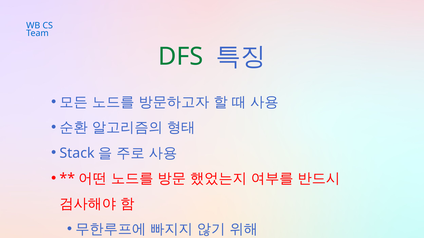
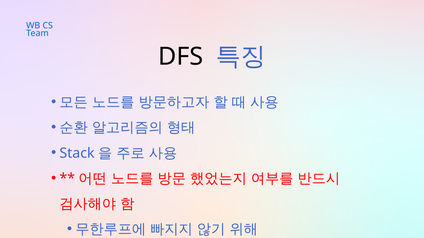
DFS colour: green -> black
